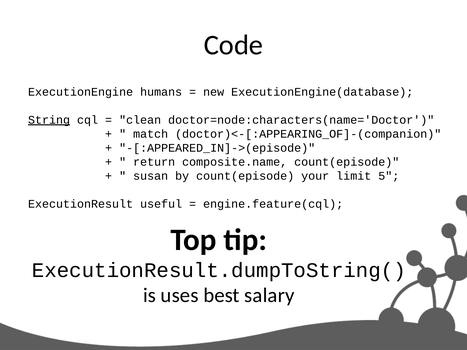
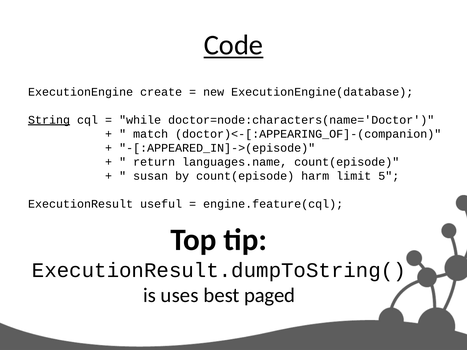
Code underline: none -> present
humans: humans -> create
clean: clean -> while
composite.name: composite.name -> languages.name
your: your -> harm
salary: salary -> paged
